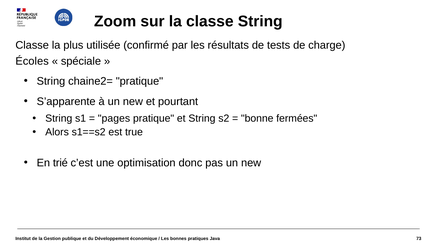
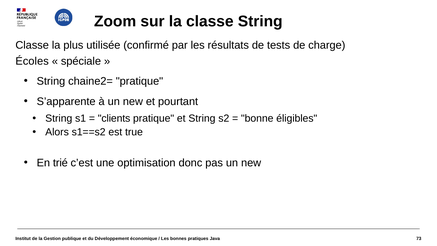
pages: pages -> clients
fermées: fermées -> éligibles
